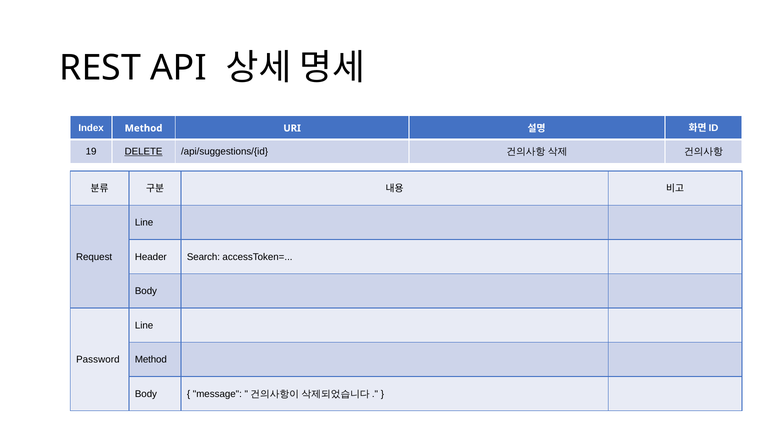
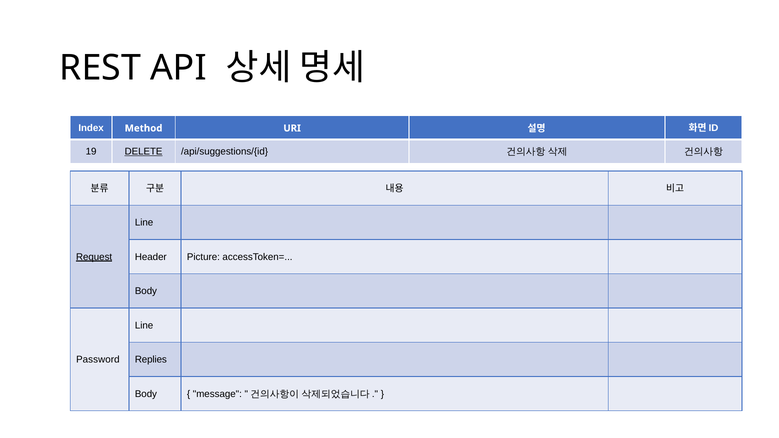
Request underline: none -> present
Search: Search -> Picture
Method at (151, 360): Method -> Replies
